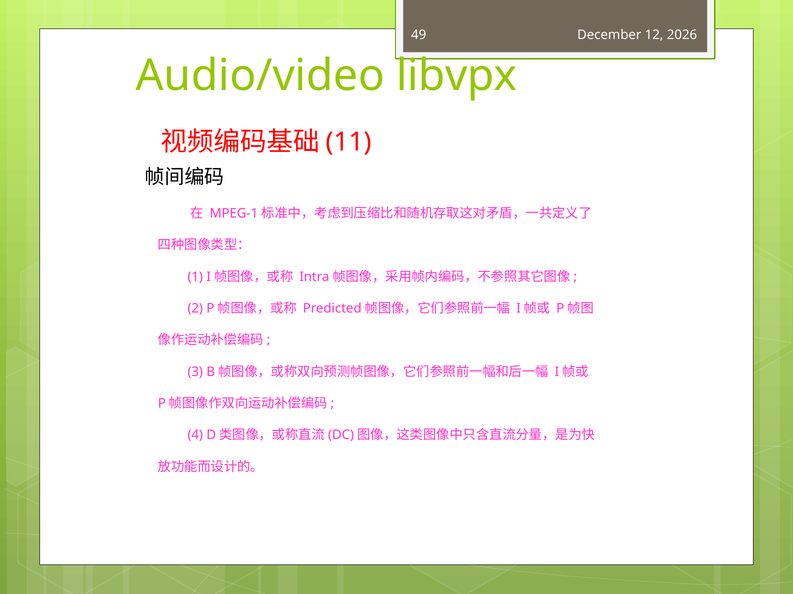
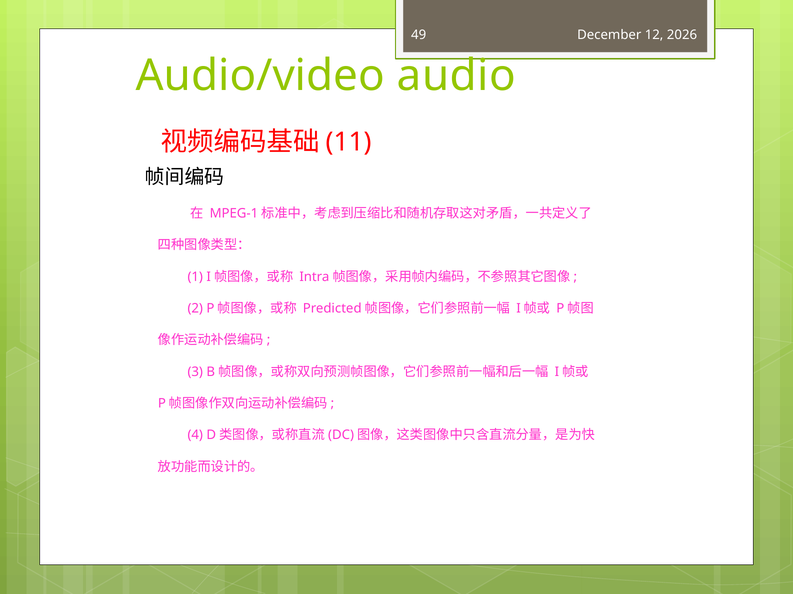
libvpx: libvpx -> audio
